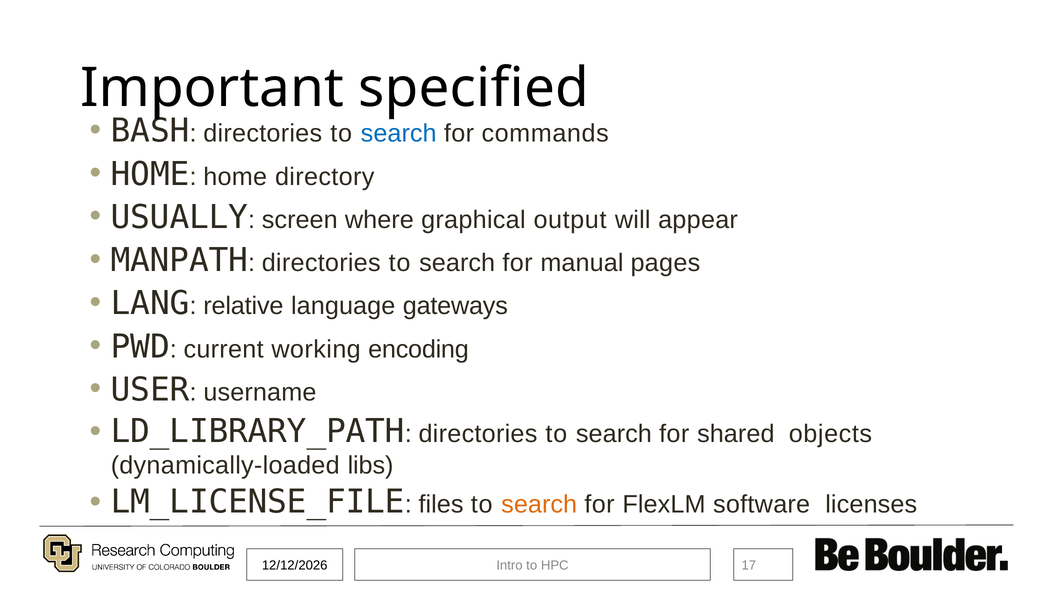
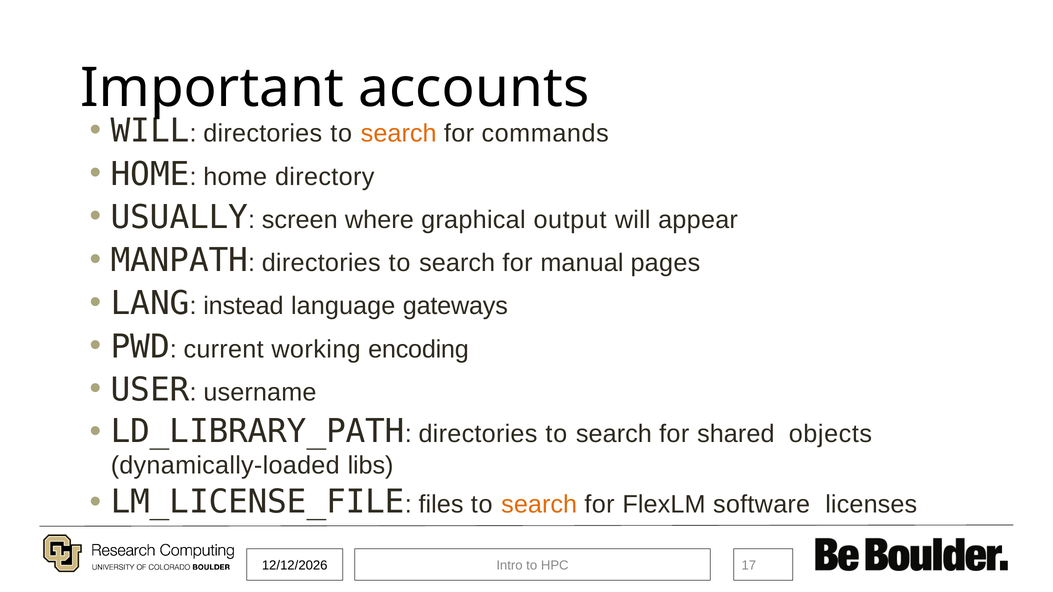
specified: specified -> accounts
BASH at (150, 131): BASH -> WILL
search at (399, 134) colour: blue -> orange
relative: relative -> instead
